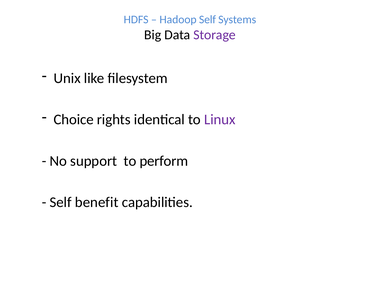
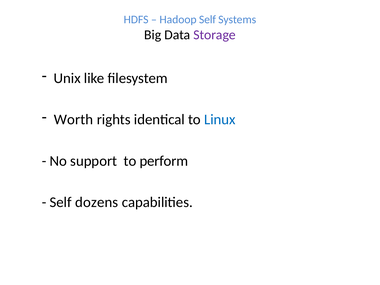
Choice: Choice -> Worth
Linux colour: purple -> blue
benefit: benefit -> dozens
